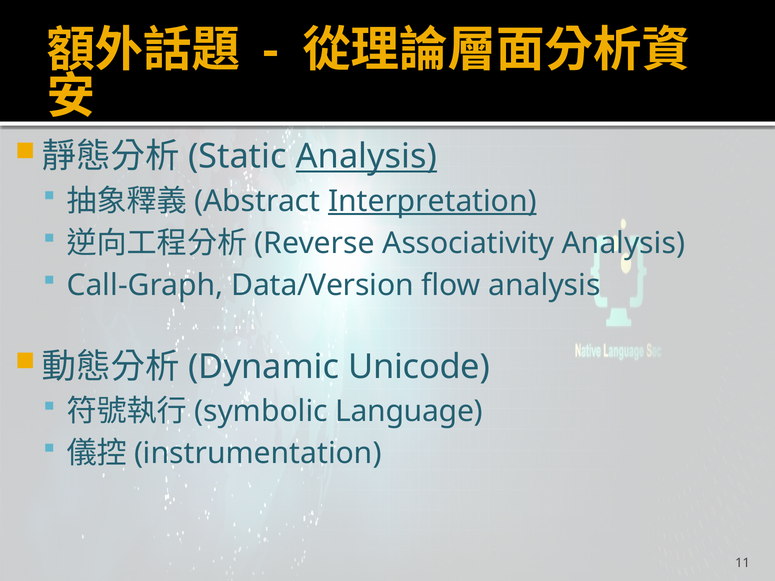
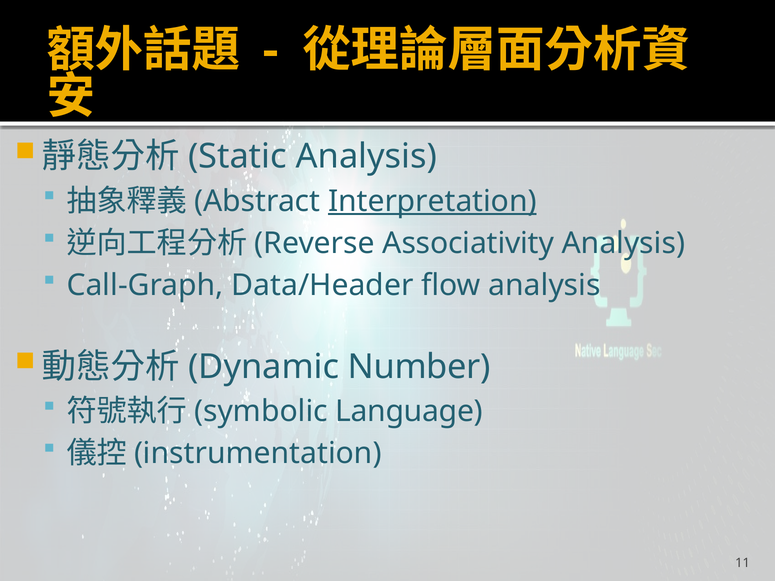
Analysis at (366, 157) underline: present -> none
Data/Version: Data/Version -> Data/Header
Unicode: Unicode -> Number
